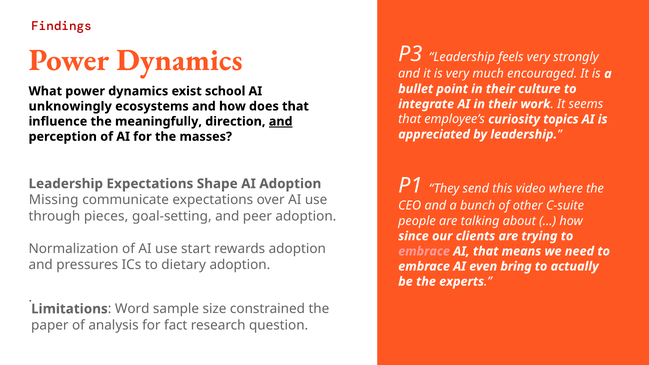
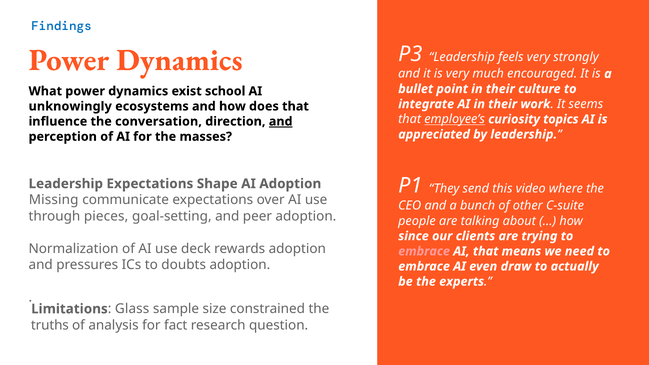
Findings colour: red -> blue
employee’s underline: none -> present
meaningfully: meaningfully -> conversation
start: start -> deck
dietary: dietary -> doubts
bring: bring -> draw
Word: Word -> Glass
paper: paper -> truths
